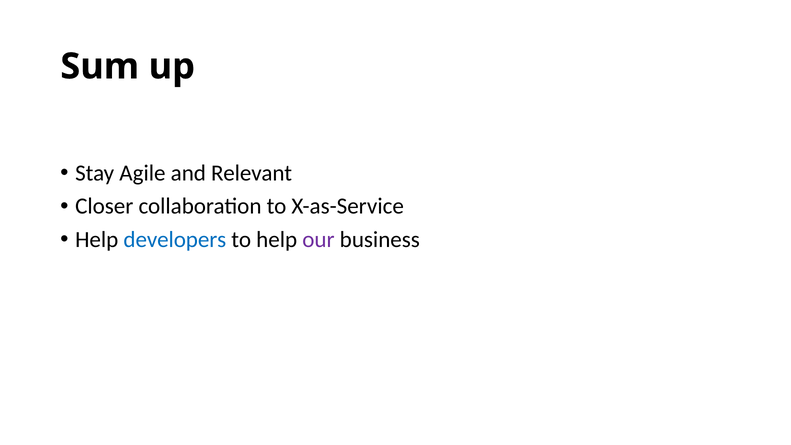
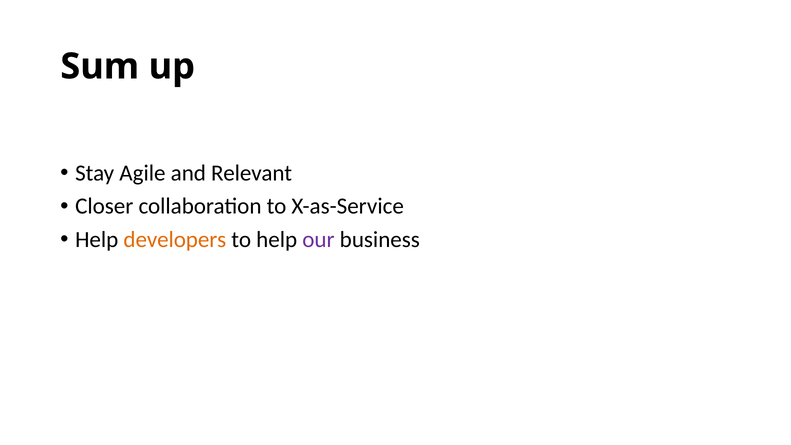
developers colour: blue -> orange
